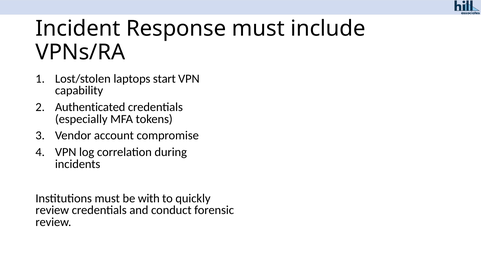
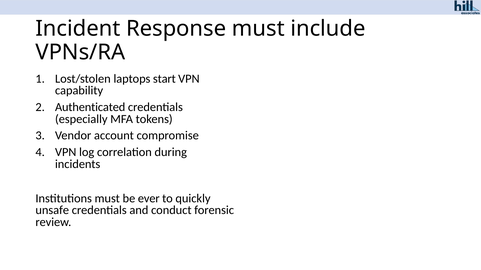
with: with -> ever
review at (52, 211): review -> unsafe
